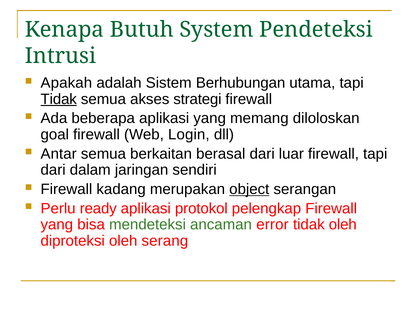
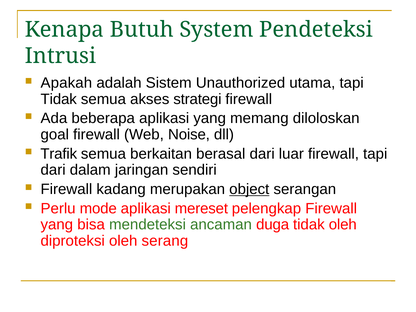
Berhubungan: Berhubungan -> Unauthorized
Tidak at (59, 99) underline: present -> none
Login: Login -> Noise
Antar: Antar -> Trafik
ready: ready -> mode
protokol: protokol -> mereset
error: error -> duga
